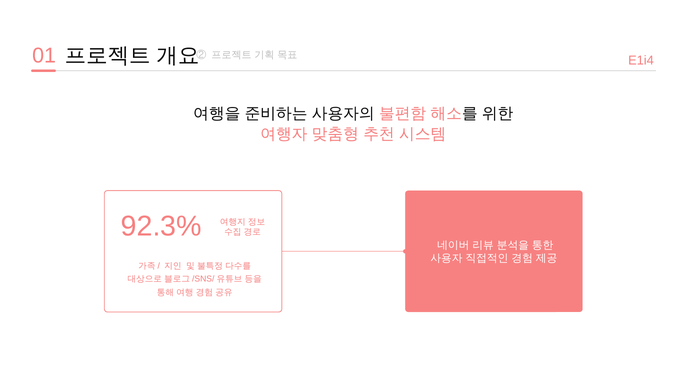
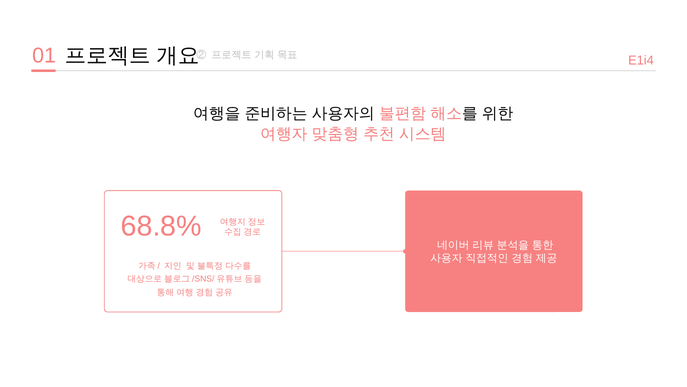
92.3%: 92.3% -> 68.8%
